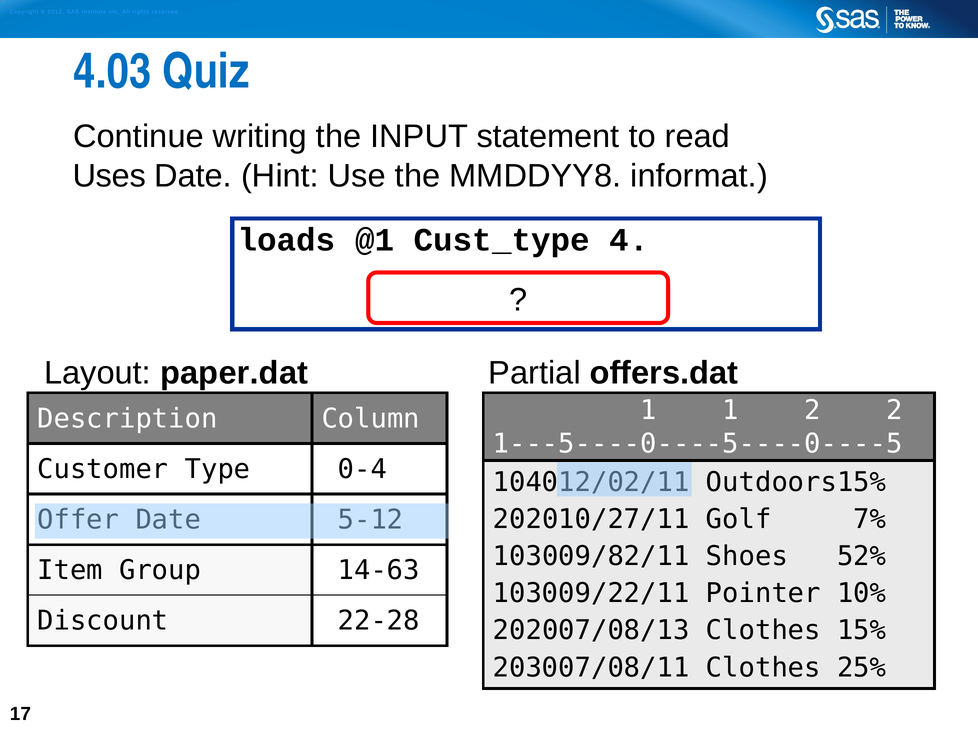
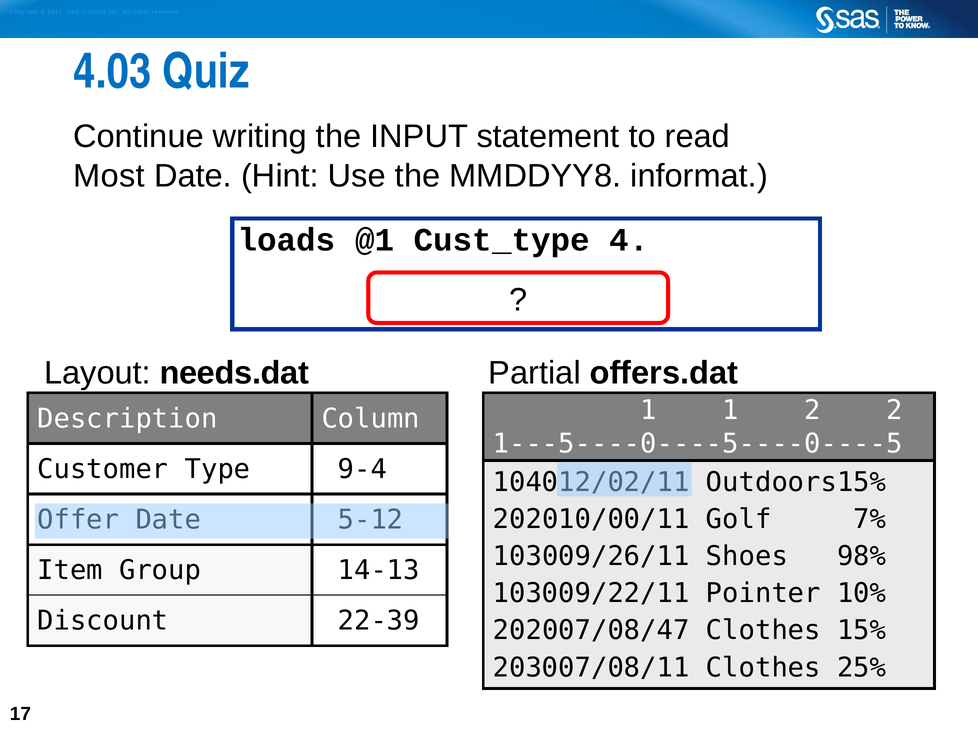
Uses: Uses -> Most
paper.dat: paper.dat -> needs.dat
0-4: 0-4 -> 9-4
202010/27/11: 202010/27/11 -> 202010/00/11
103009/82/11: 103009/82/11 -> 103009/26/11
52%: 52% -> 98%
14-63: 14-63 -> 14-13
22-28: 22-28 -> 22-39
202007/08/13: 202007/08/13 -> 202007/08/47
